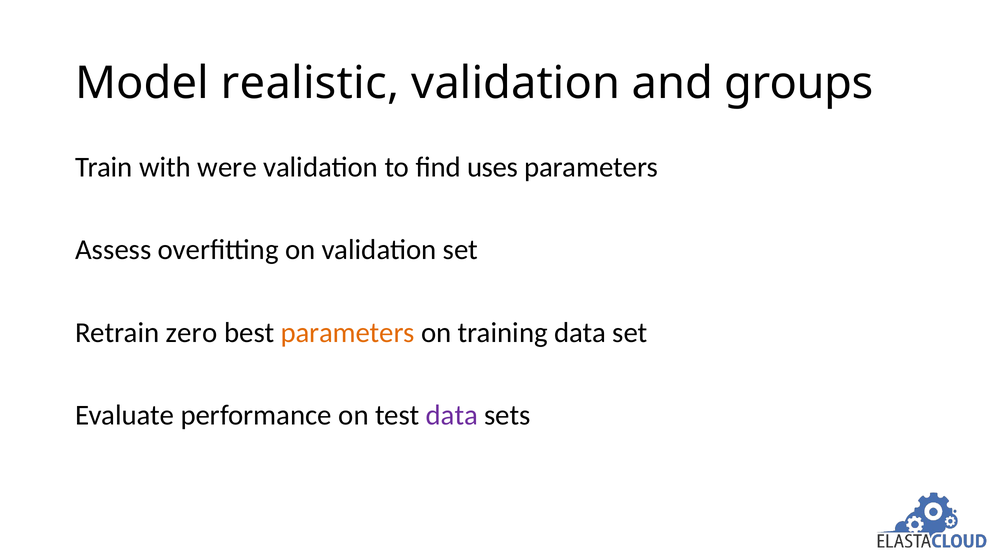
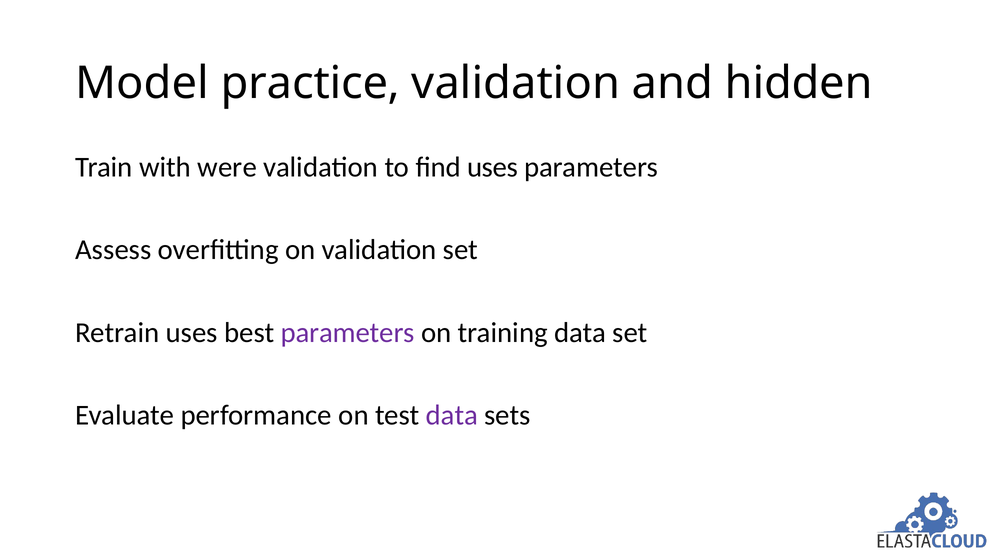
realistic: realistic -> practice
groups: groups -> hidden
Retrain zero: zero -> uses
parameters at (348, 333) colour: orange -> purple
